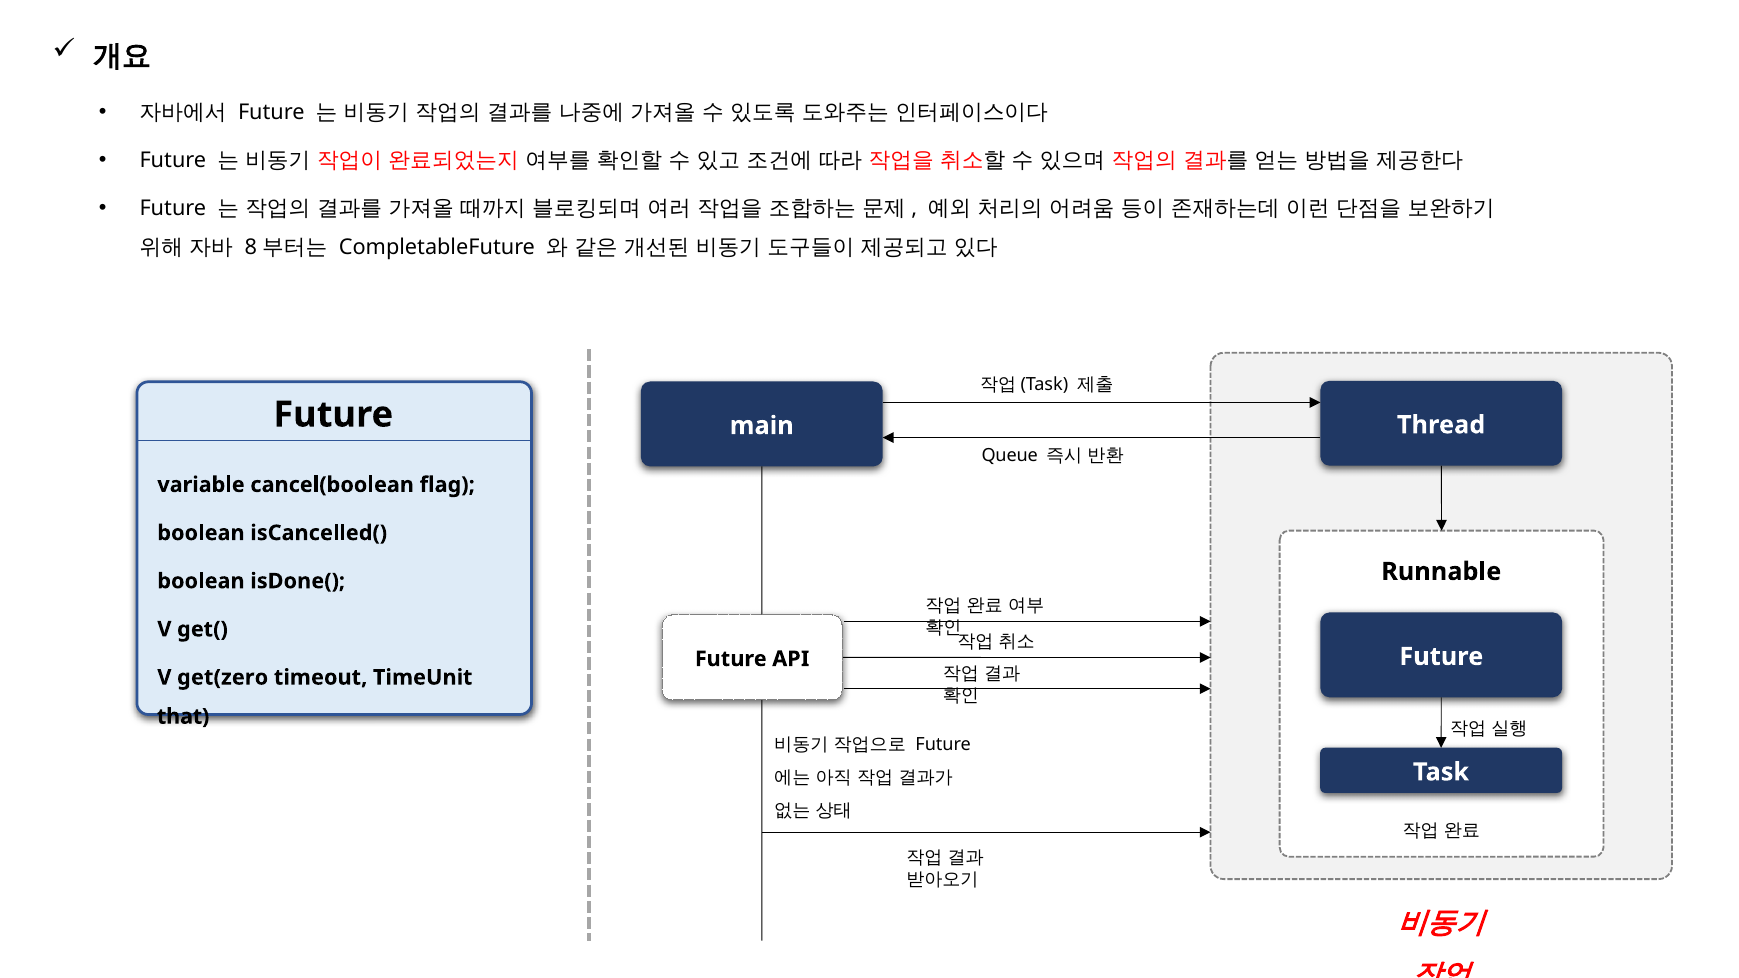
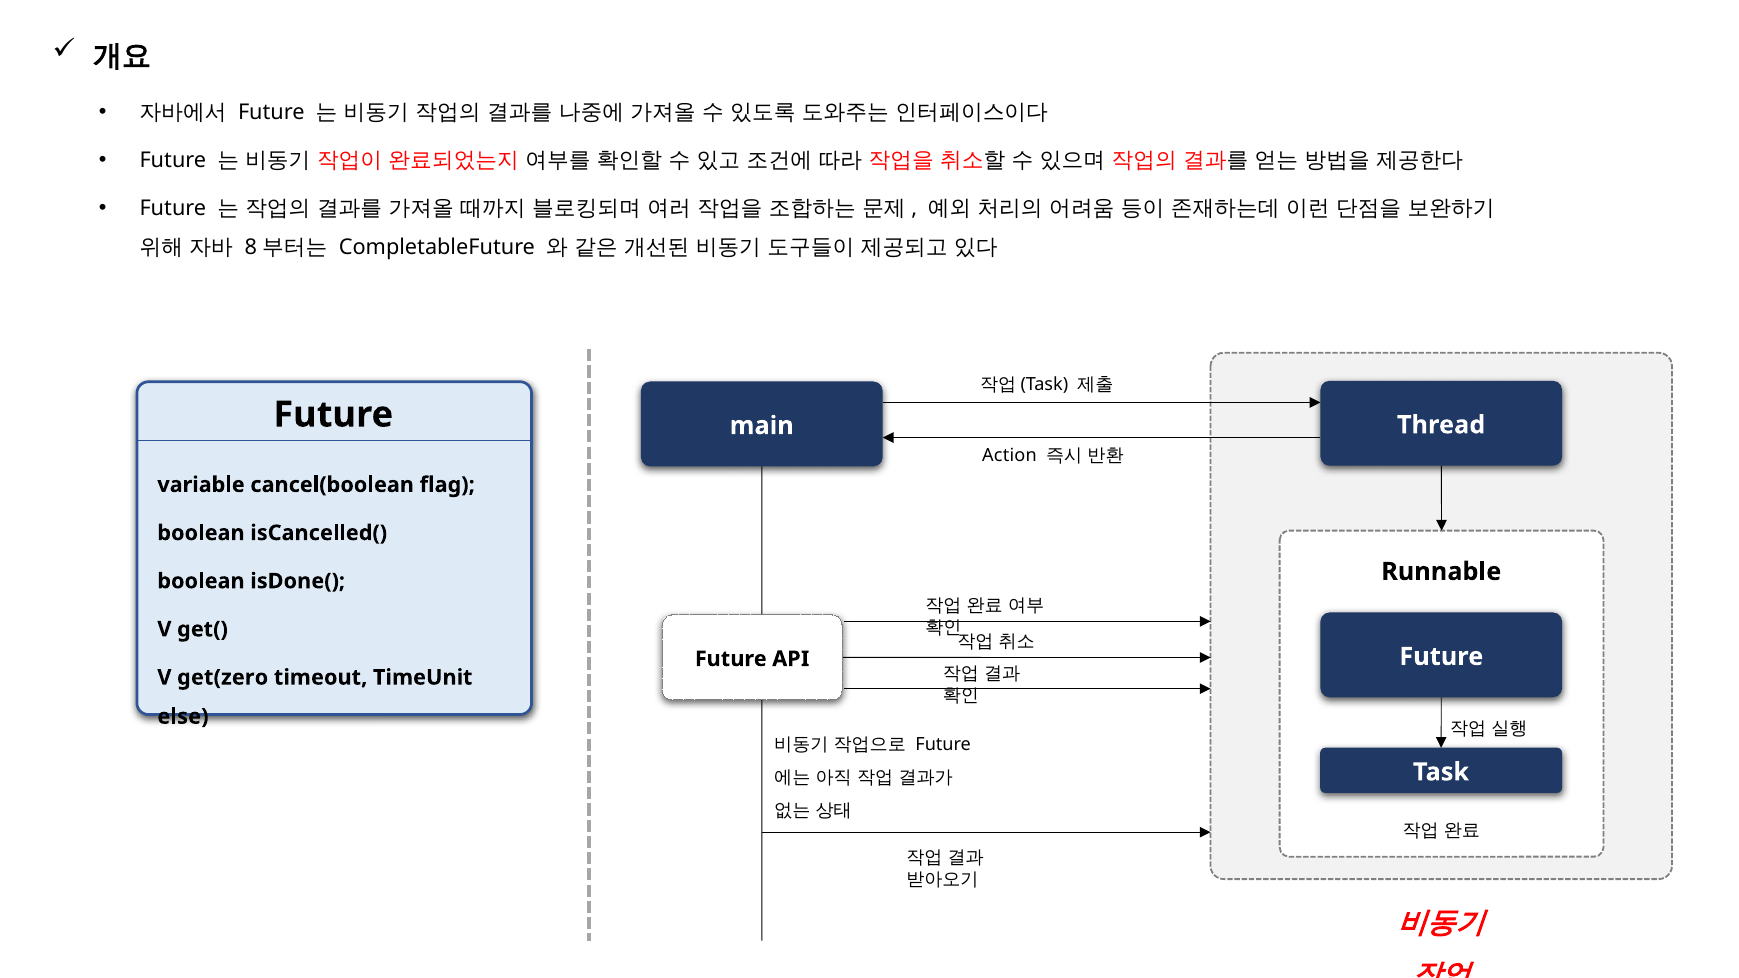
Queue: Queue -> Action
that: that -> else
